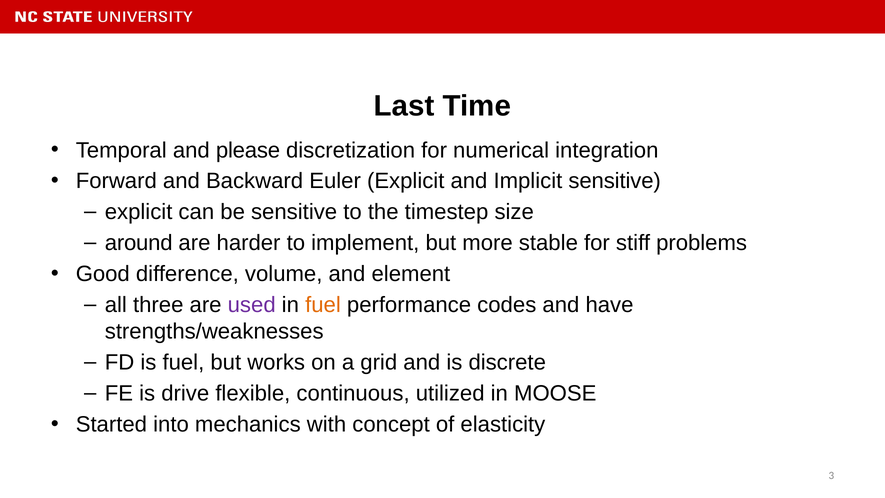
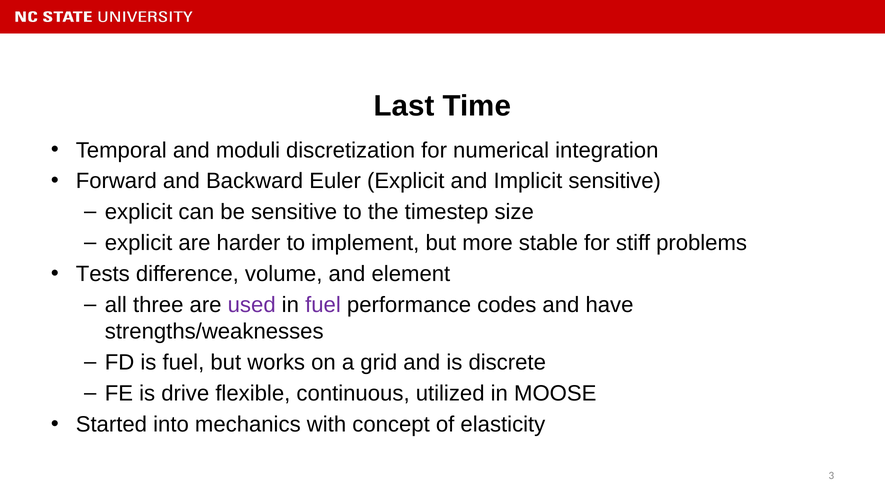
please: please -> moduli
around at (139, 243): around -> explicit
Good: Good -> Tests
fuel at (323, 305) colour: orange -> purple
